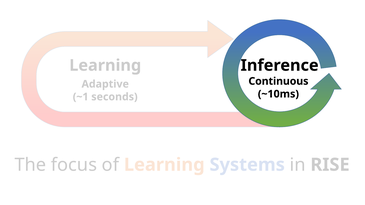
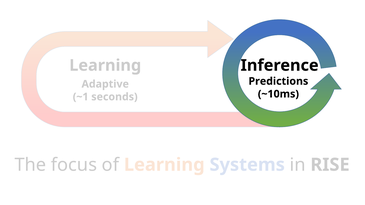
Continuous: Continuous -> Predictions
